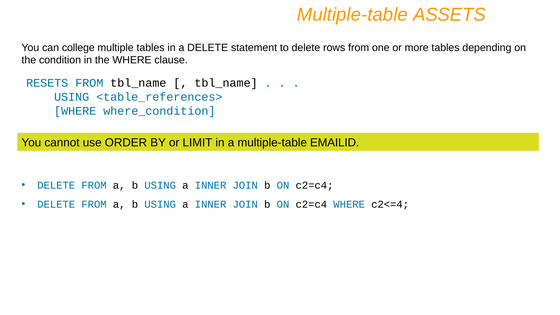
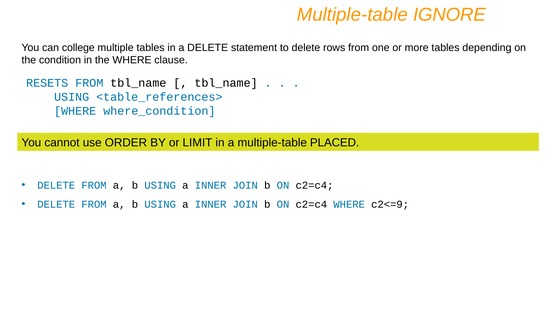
ASSETS: ASSETS -> IGNORE
EMAILID: EMAILID -> PLACED
c2<=4: c2<=4 -> c2<=9
